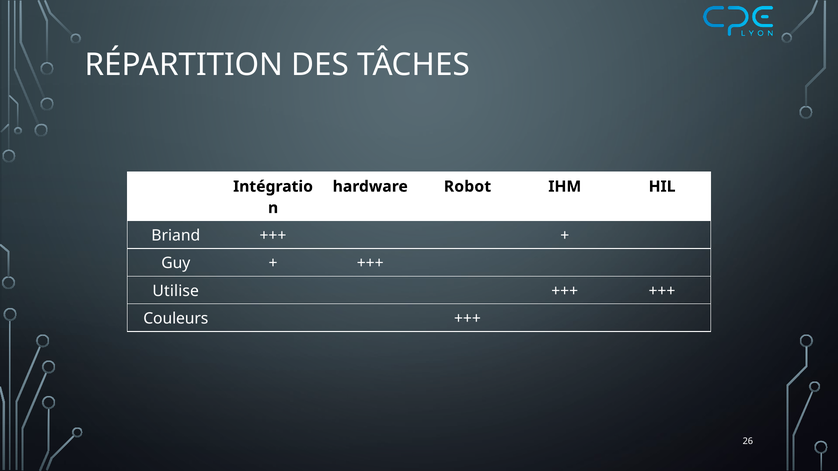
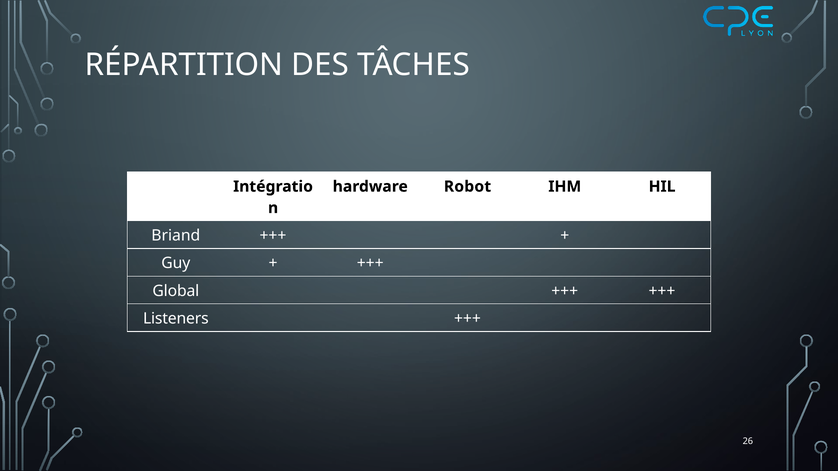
Utilise: Utilise -> Global
Couleurs: Couleurs -> Listeners
